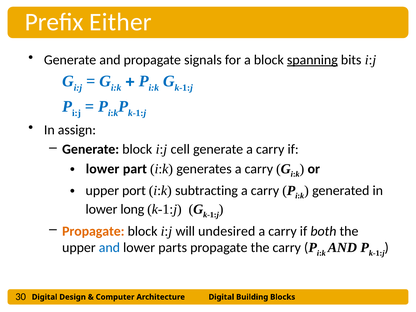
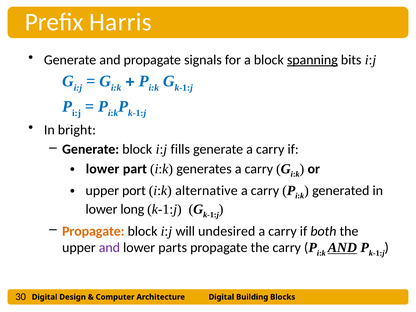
Either: Either -> Harris
assign: assign -> bright
cell: cell -> fills
subtracting: subtracting -> alternative
and at (109, 248) colour: blue -> purple
AND at (342, 248) underline: none -> present
